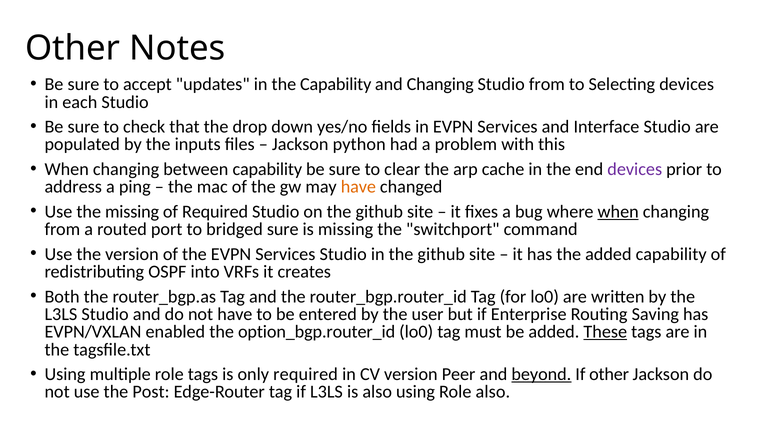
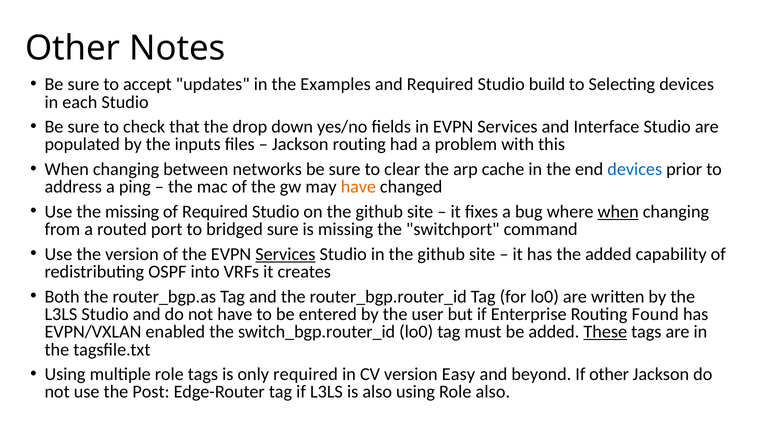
the Capability: Capability -> Examples
and Changing: Changing -> Required
Studio from: from -> build
Jackson python: python -> routing
between capability: capability -> networks
devices at (635, 169) colour: purple -> blue
Services at (285, 254) underline: none -> present
Saving: Saving -> Found
option_bgp.router_id: option_bgp.router_id -> switch_bgp.router_id
Peer: Peer -> Easy
beyond underline: present -> none
